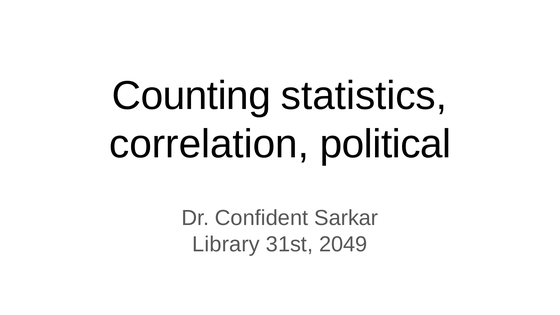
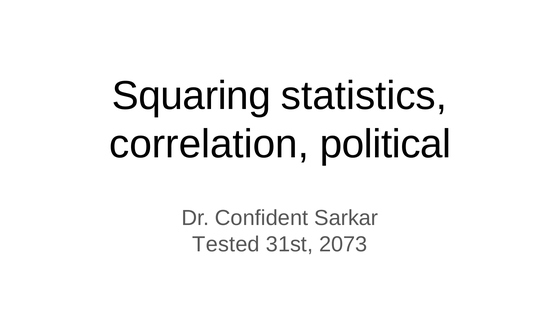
Counting: Counting -> Squaring
Library: Library -> Tested
2049: 2049 -> 2073
